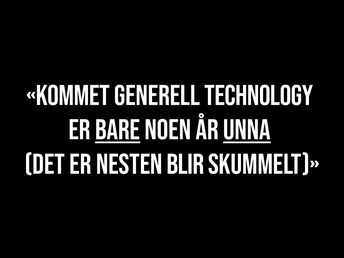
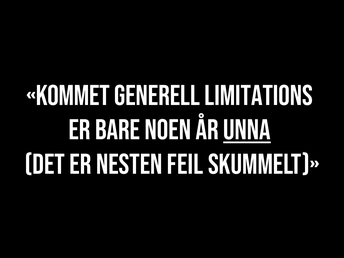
TECHNOLOGY: TECHNOLOGY -> LIMITATIONS
BARE underline: present -> none
BLIR: BLIR -> FEIL
